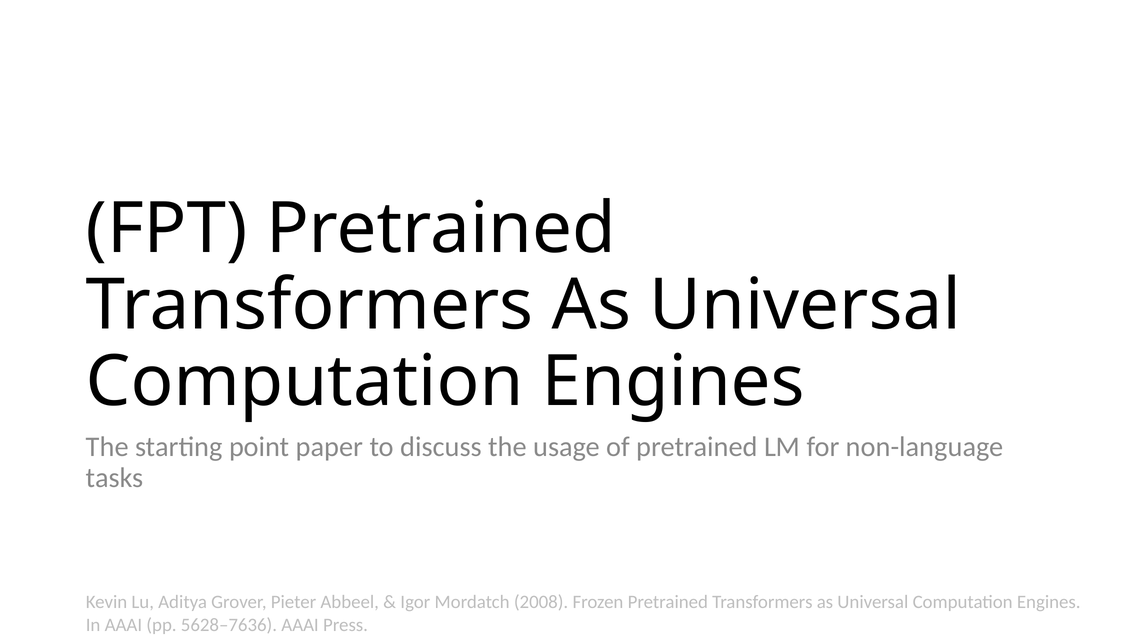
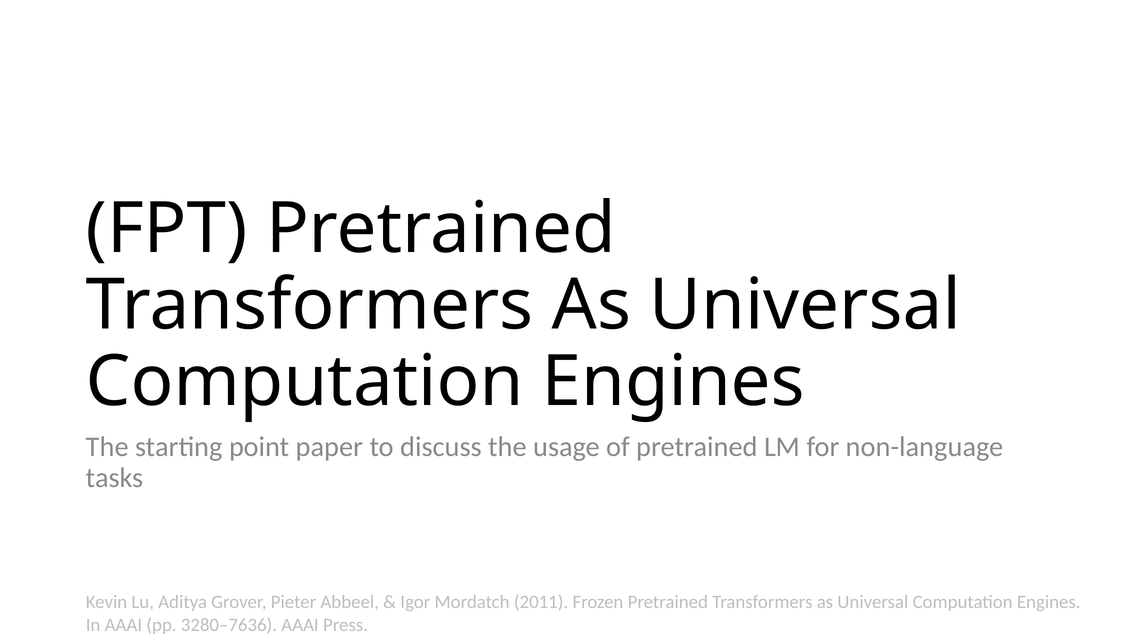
2008: 2008 -> 2011
5628–7636: 5628–7636 -> 3280–7636
